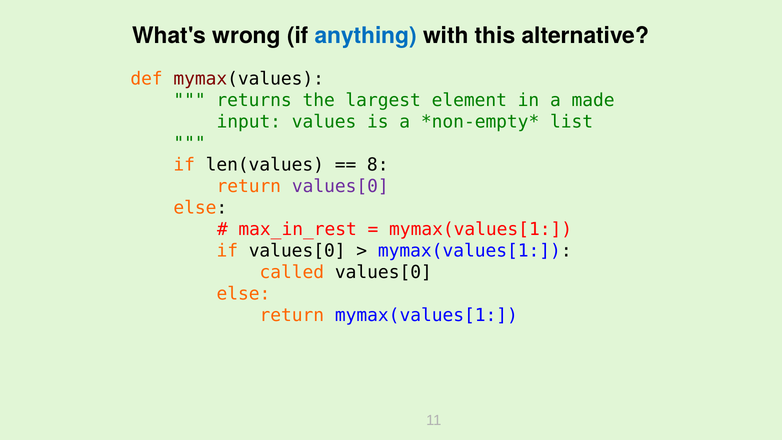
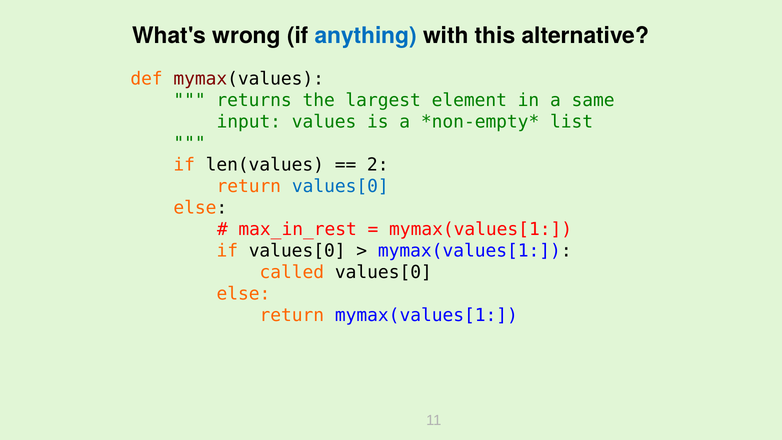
made: made -> same
8: 8 -> 2
values[0 at (340, 186) colour: purple -> blue
